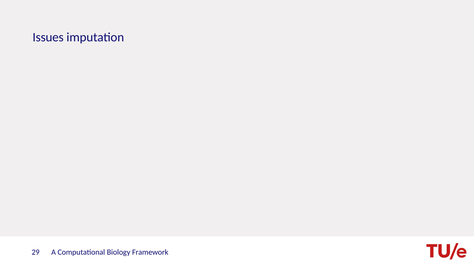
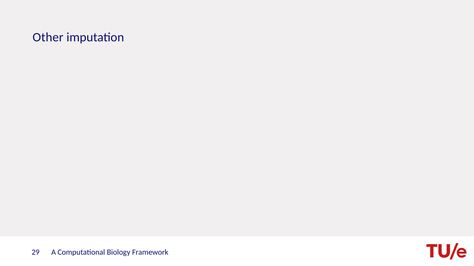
Issues: Issues -> Other
